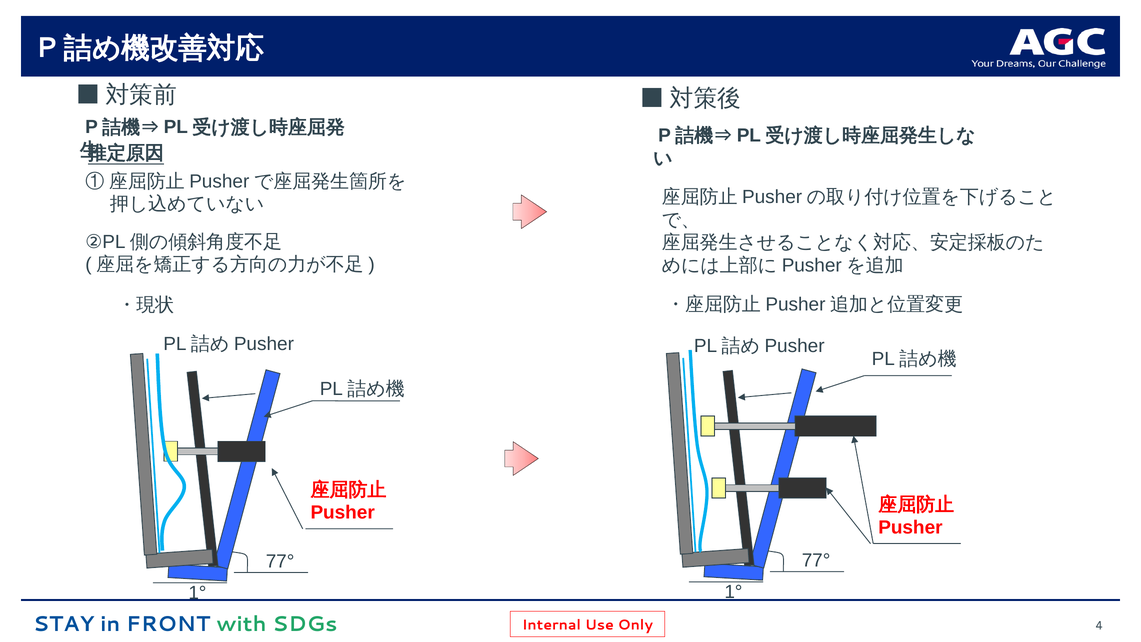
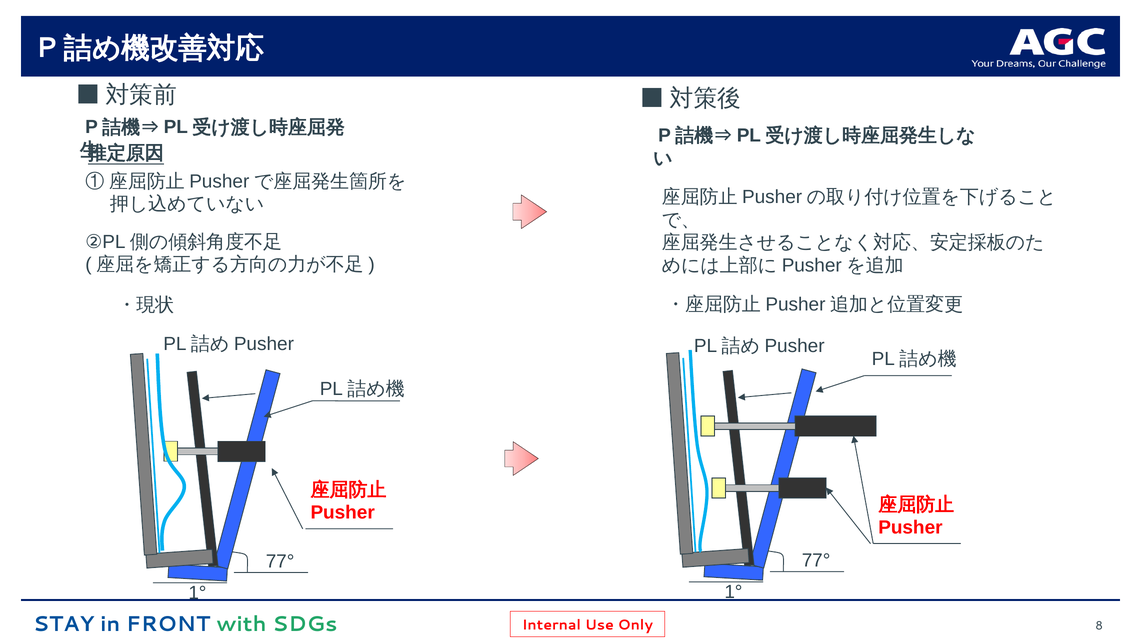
4: 4 -> 8
